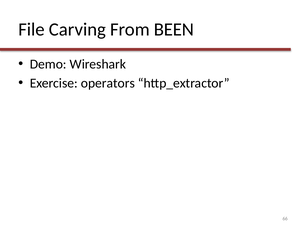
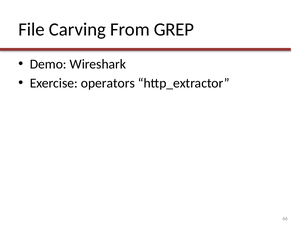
BEEN: BEEN -> GREP
